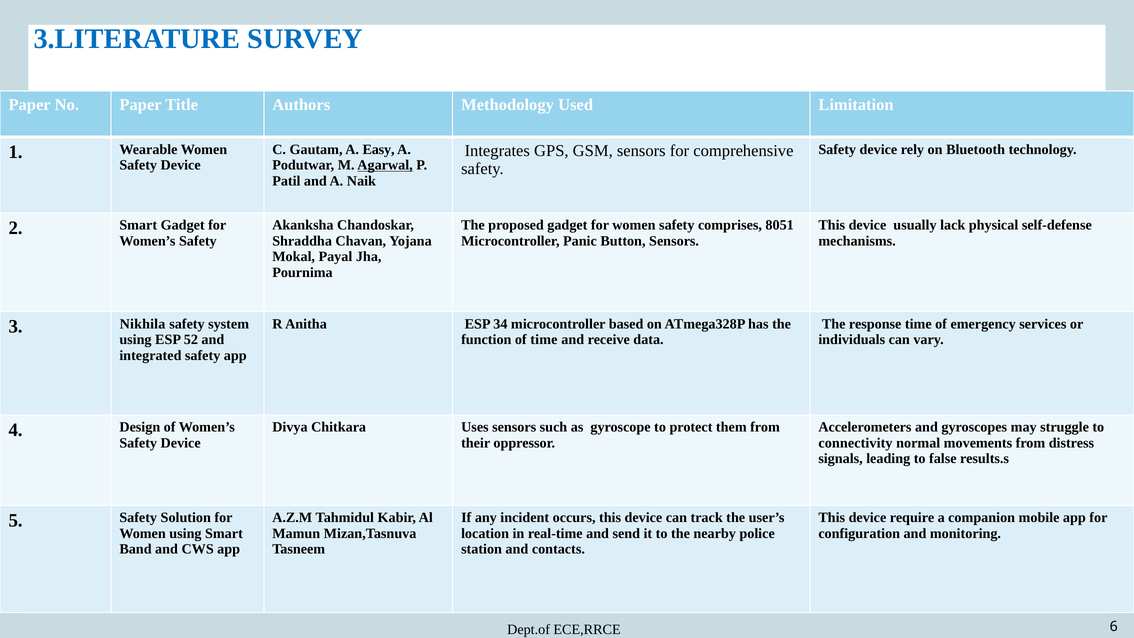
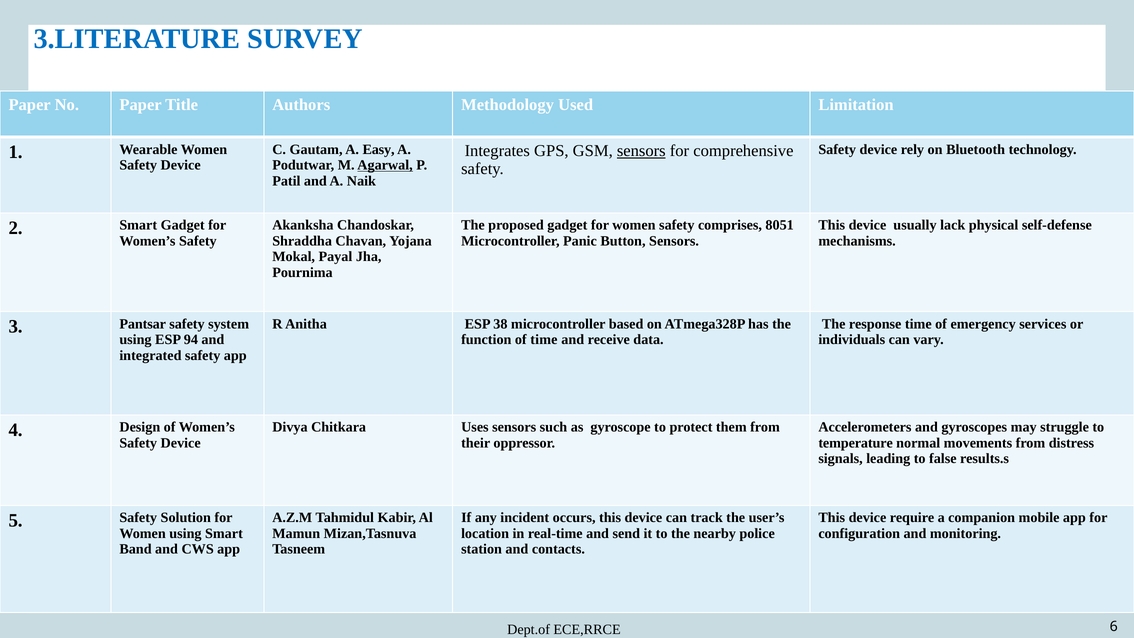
sensors at (641, 151) underline: none -> present
34: 34 -> 38
Nikhila: Nikhila -> Pantsar
52: 52 -> 94
connectivity: connectivity -> temperature
